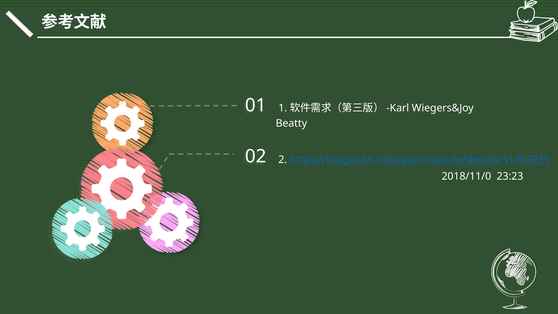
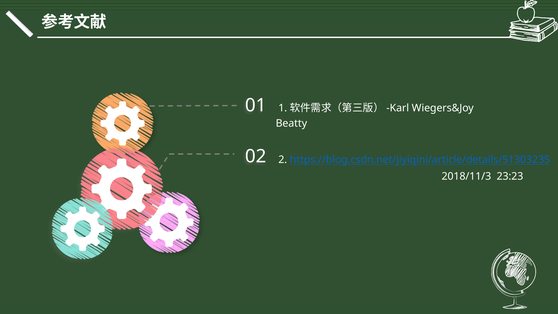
2018/11/0: 2018/11/0 -> 2018/11/3
